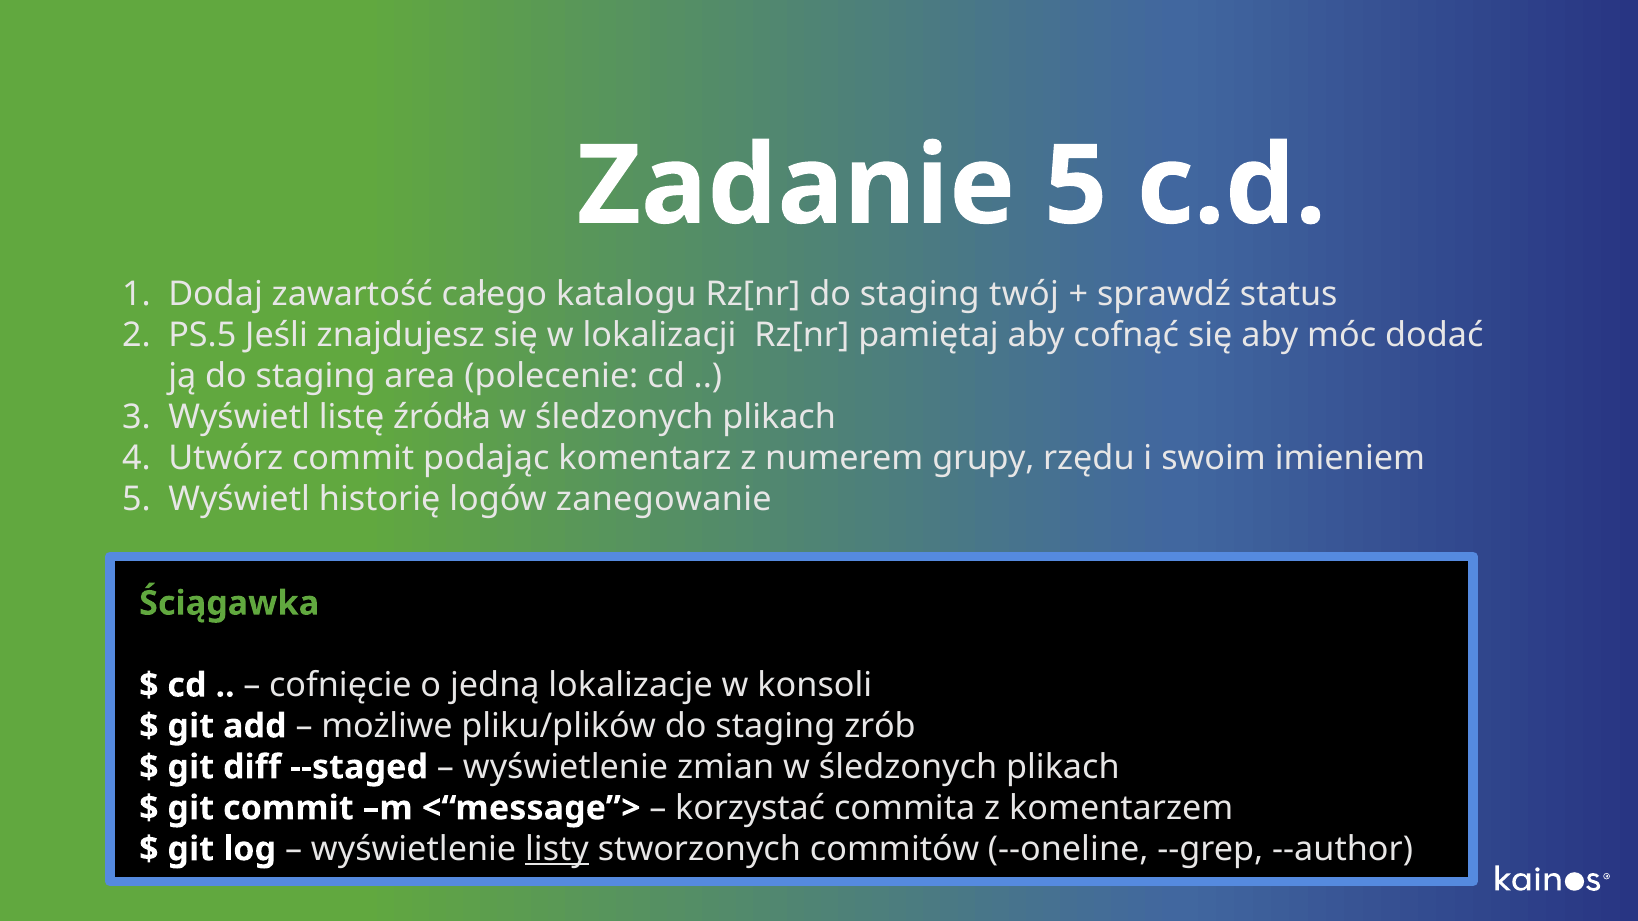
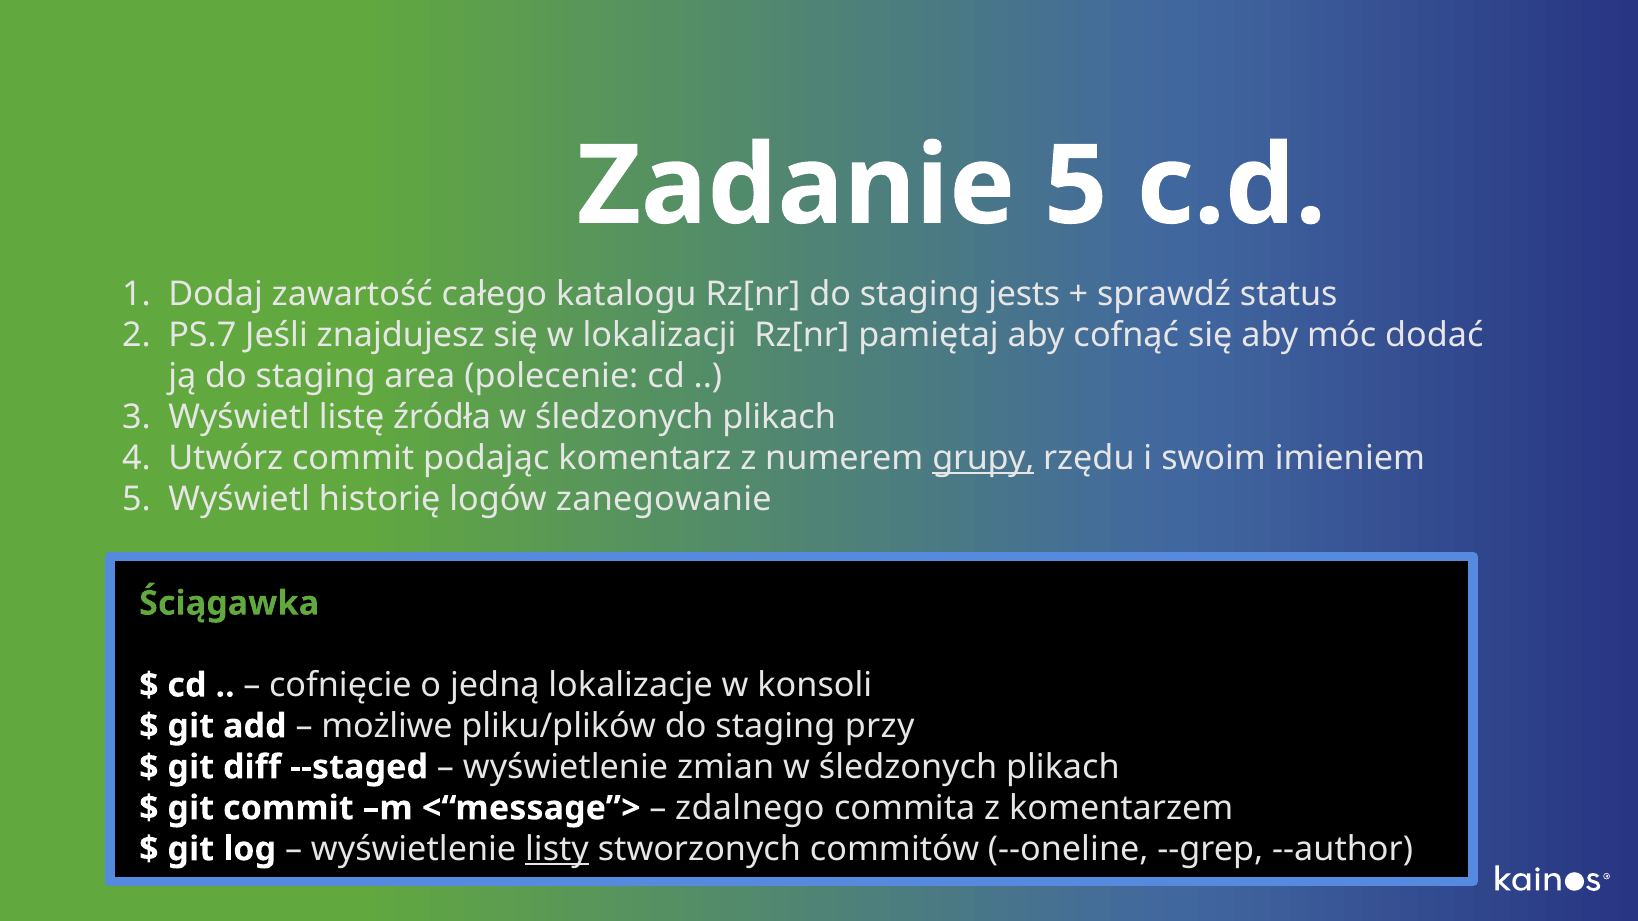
twój: twój -> jests
PS.5: PS.5 -> PS.7
grupy underline: none -> present
zrób: zrób -> przy
korzystać: korzystać -> zdalnego
